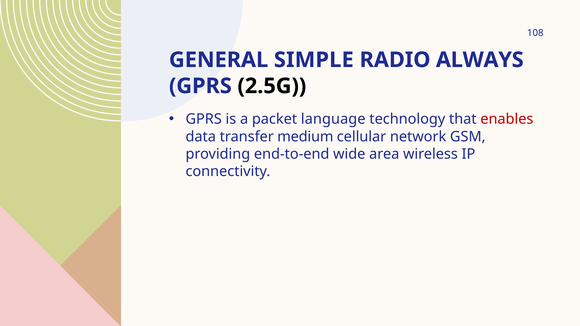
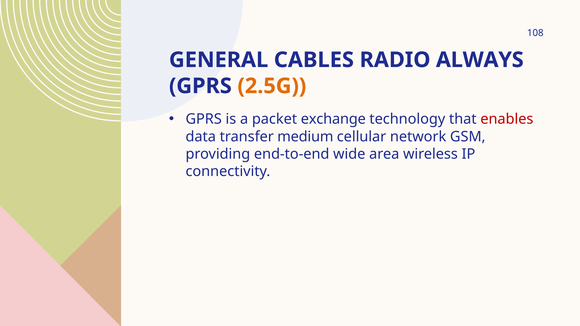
SIMPLE: SIMPLE -> CABLES
2.5G colour: black -> orange
language: language -> exchange
